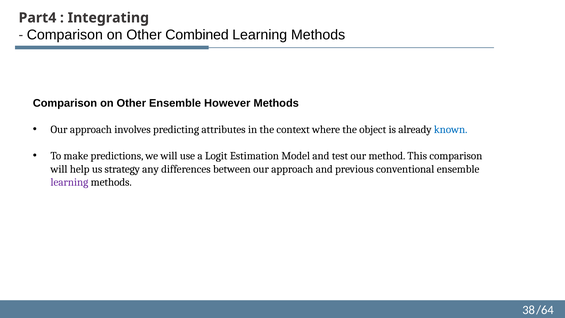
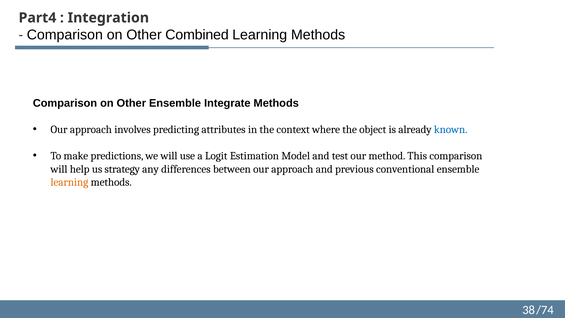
Integrating: Integrating -> Integration
However: However -> Integrate
learning at (69, 182) colour: purple -> orange
/64: /64 -> /74
